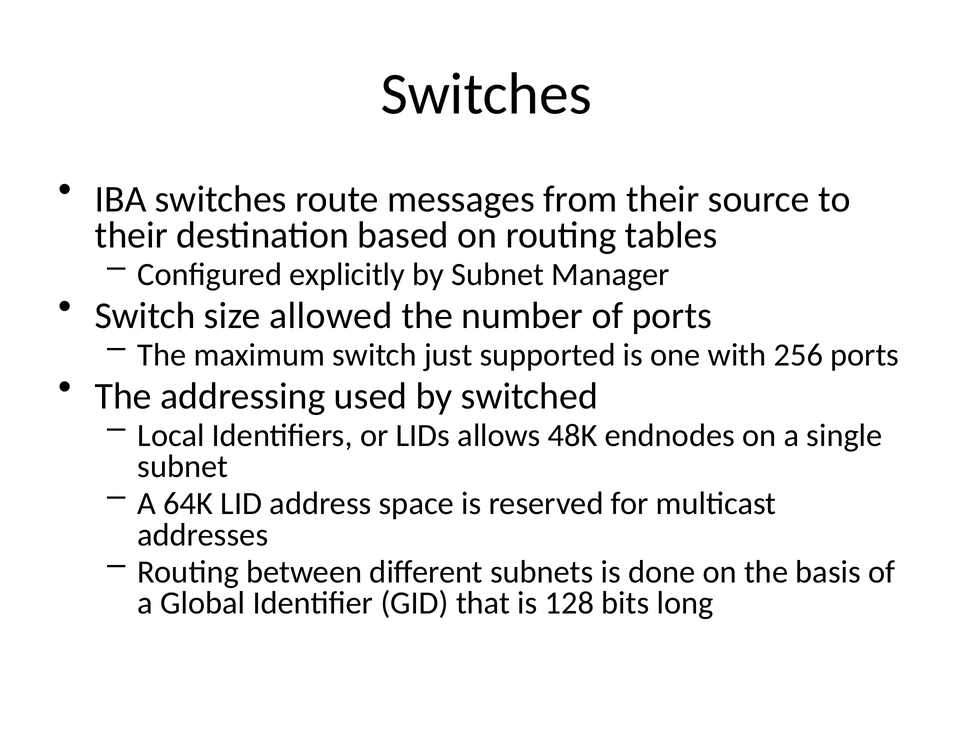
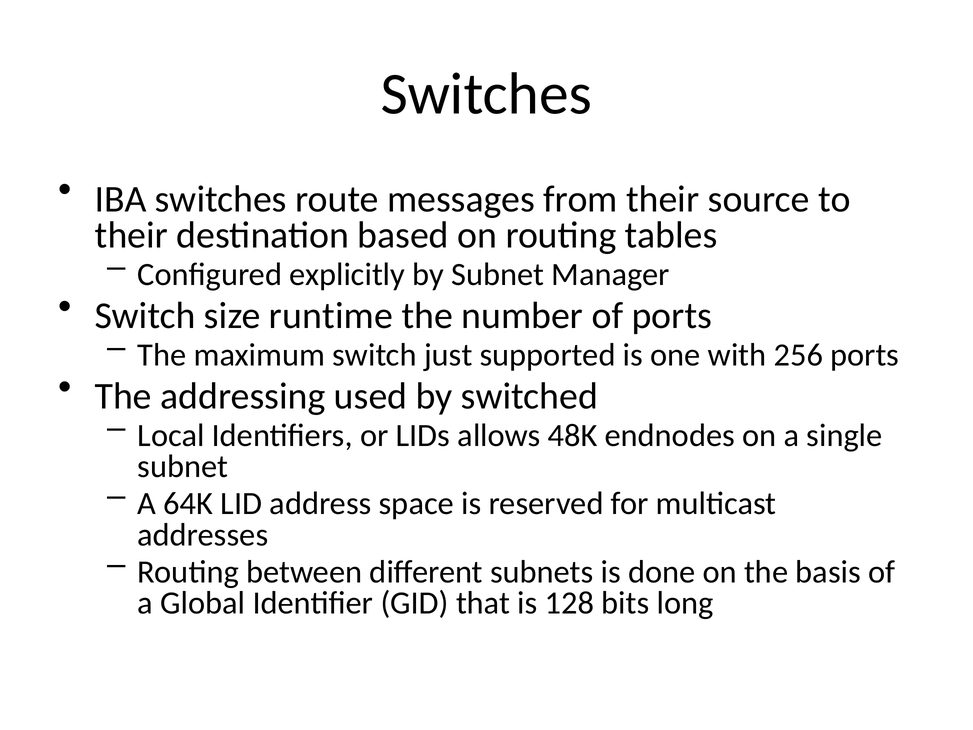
allowed: allowed -> runtime
